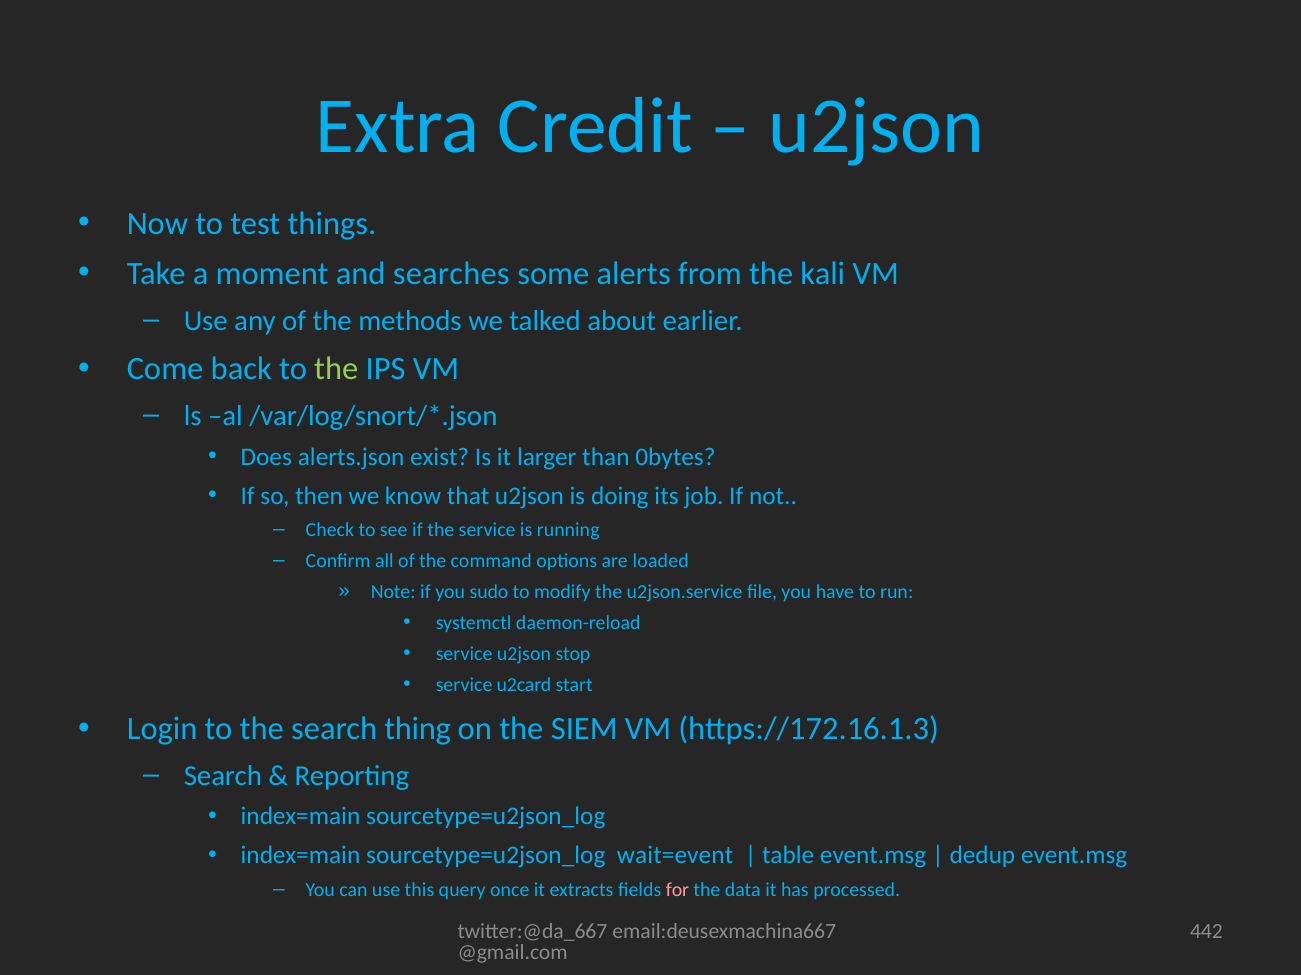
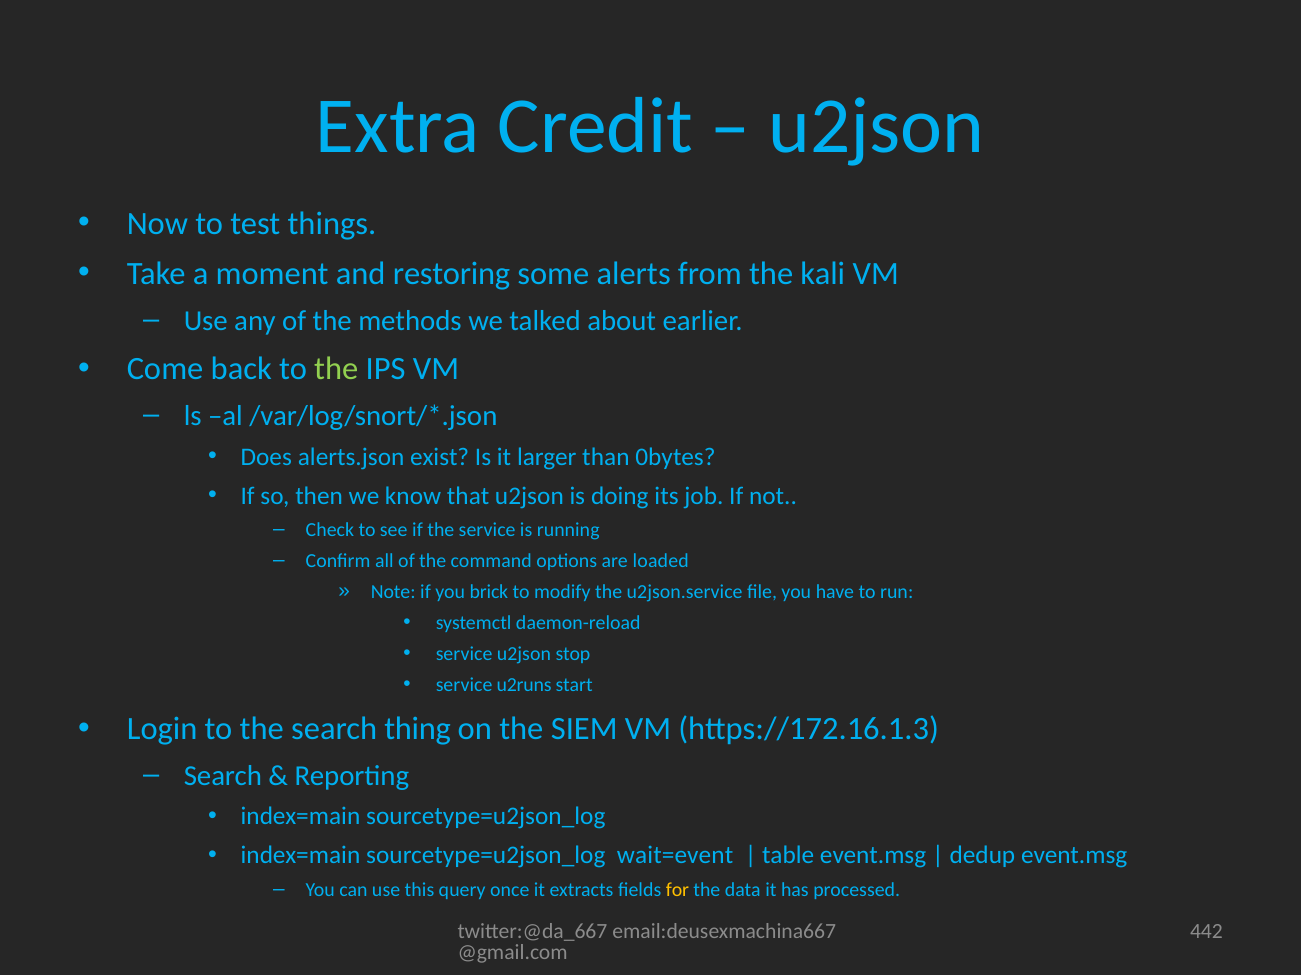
searches: searches -> restoring
sudo: sudo -> brick
u2card: u2card -> u2runs
for colour: pink -> yellow
